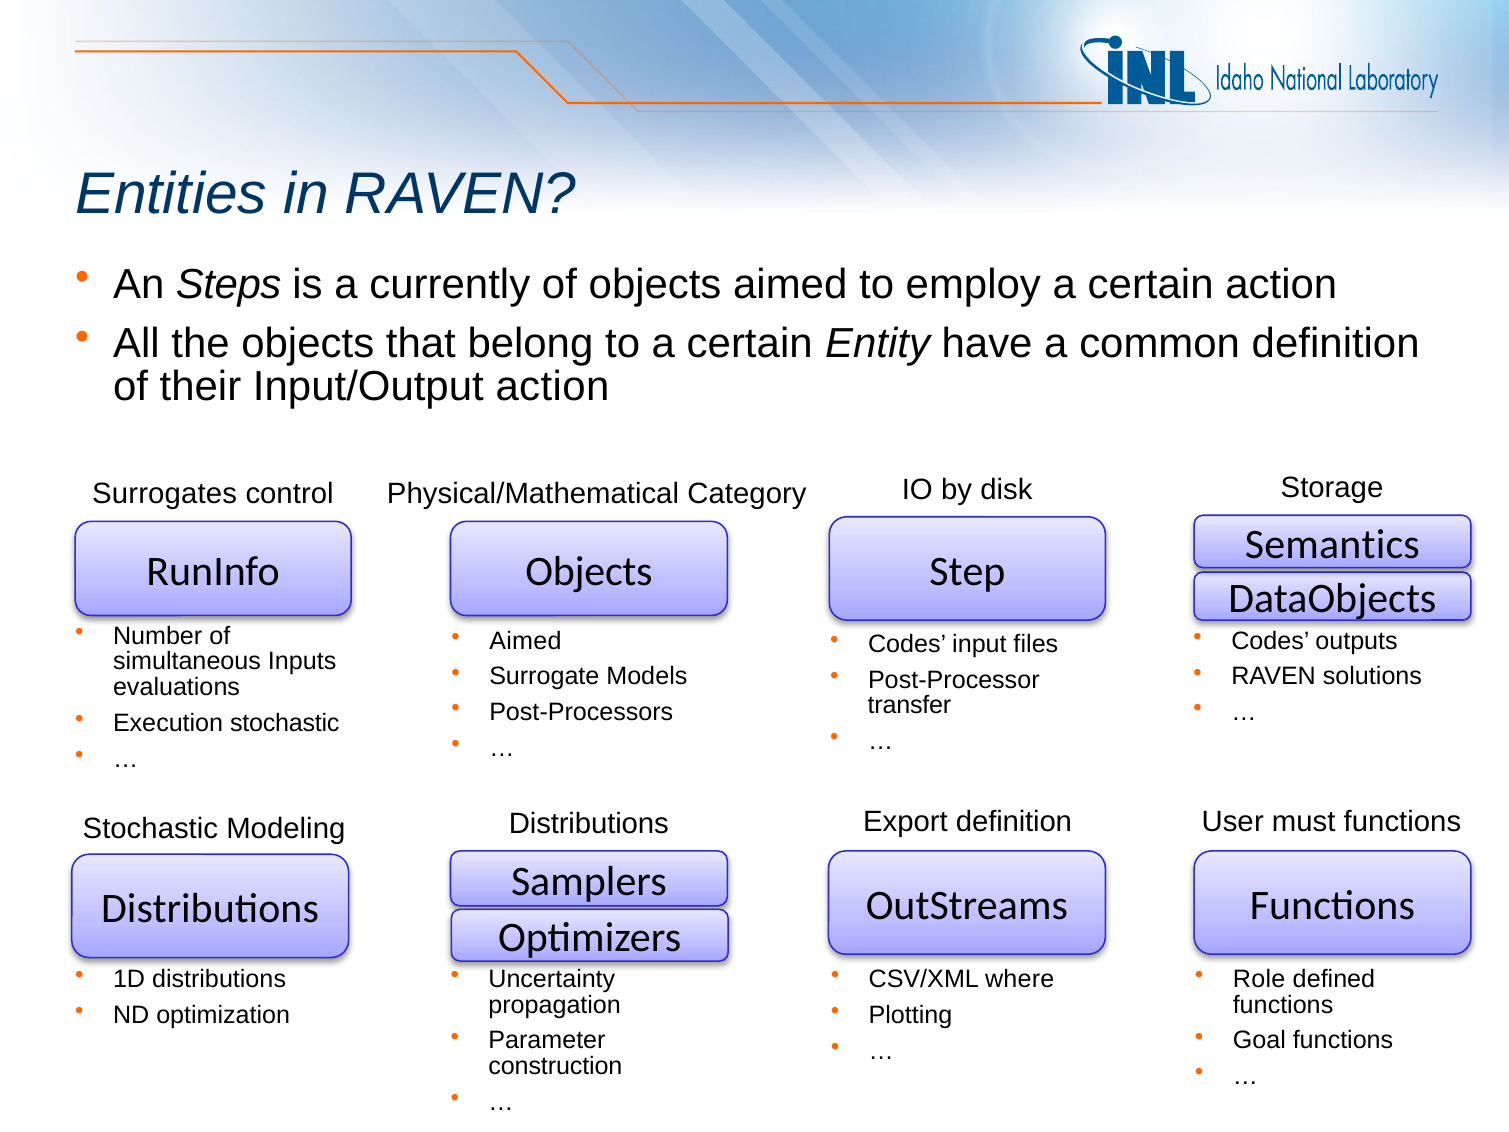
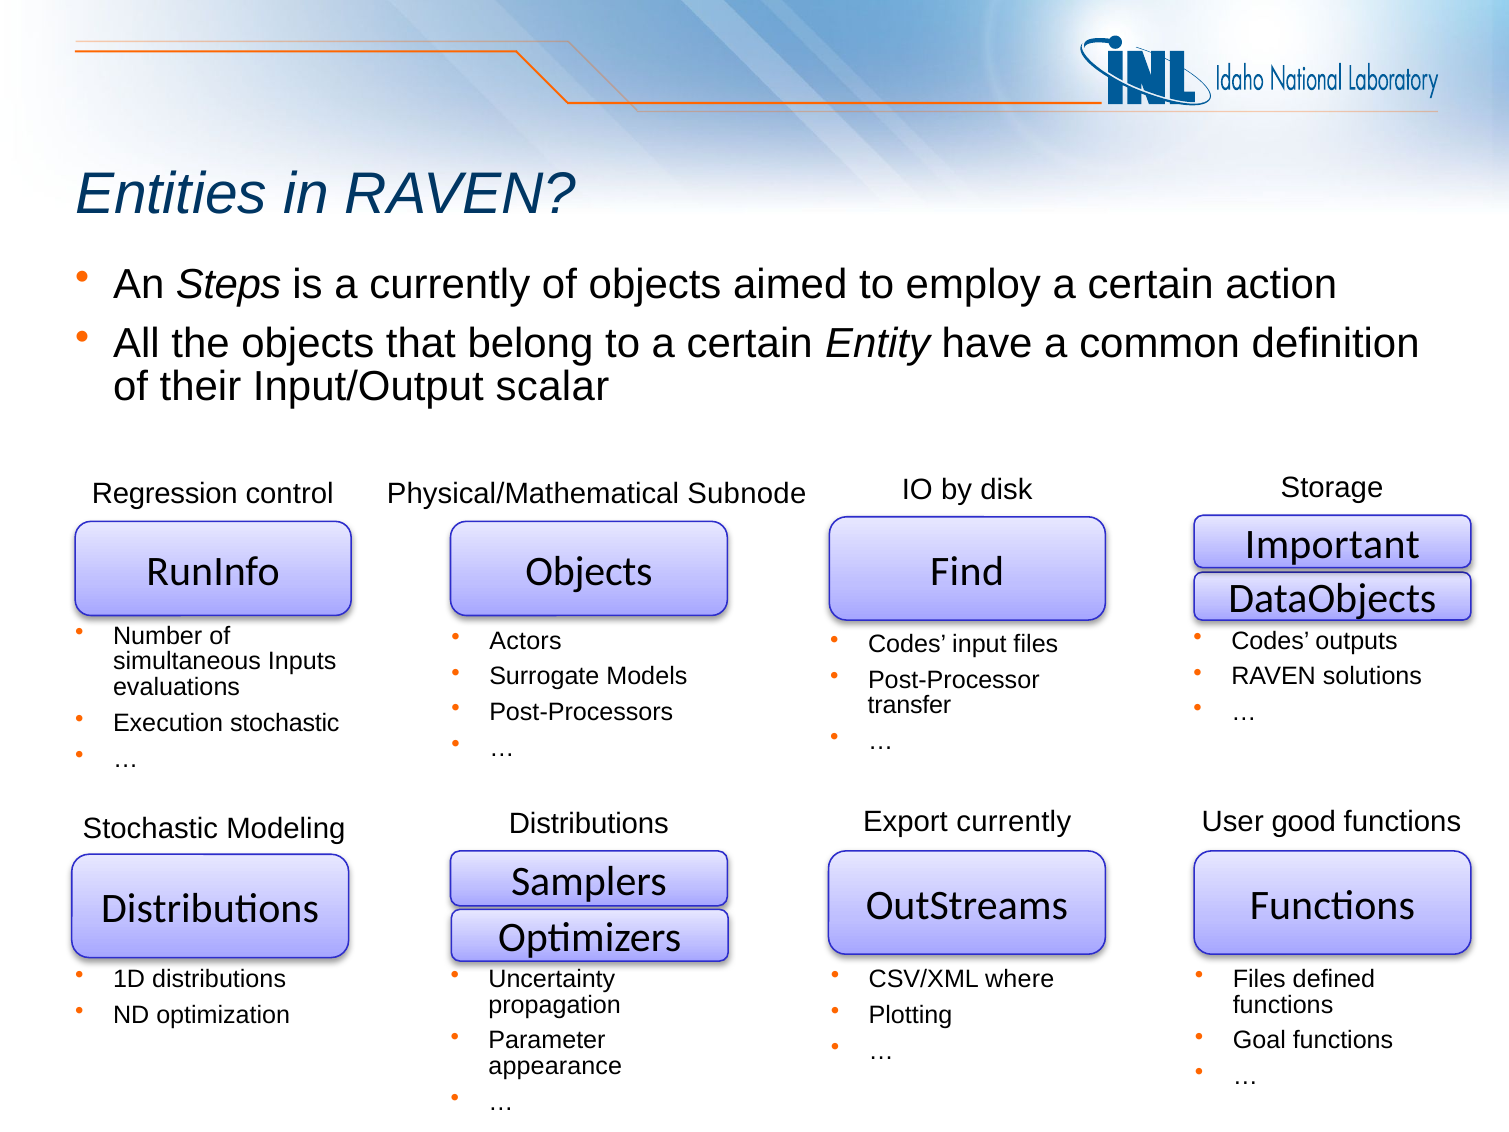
Input/Output action: action -> scalar
Surrogates: Surrogates -> Regression
Category: Category -> Subnode
Semantics: Semantics -> Important
Step: Step -> Find
Aimed at (525, 641): Aimed -> Actors
Export definition: definition -> currently
must: must -> good
Role at (1259, 979): Role -> Files
construction: construction -> appearance
